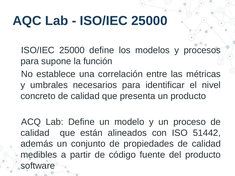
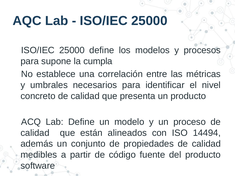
función: función -> cumpla
51442: 51442 -> 14494
